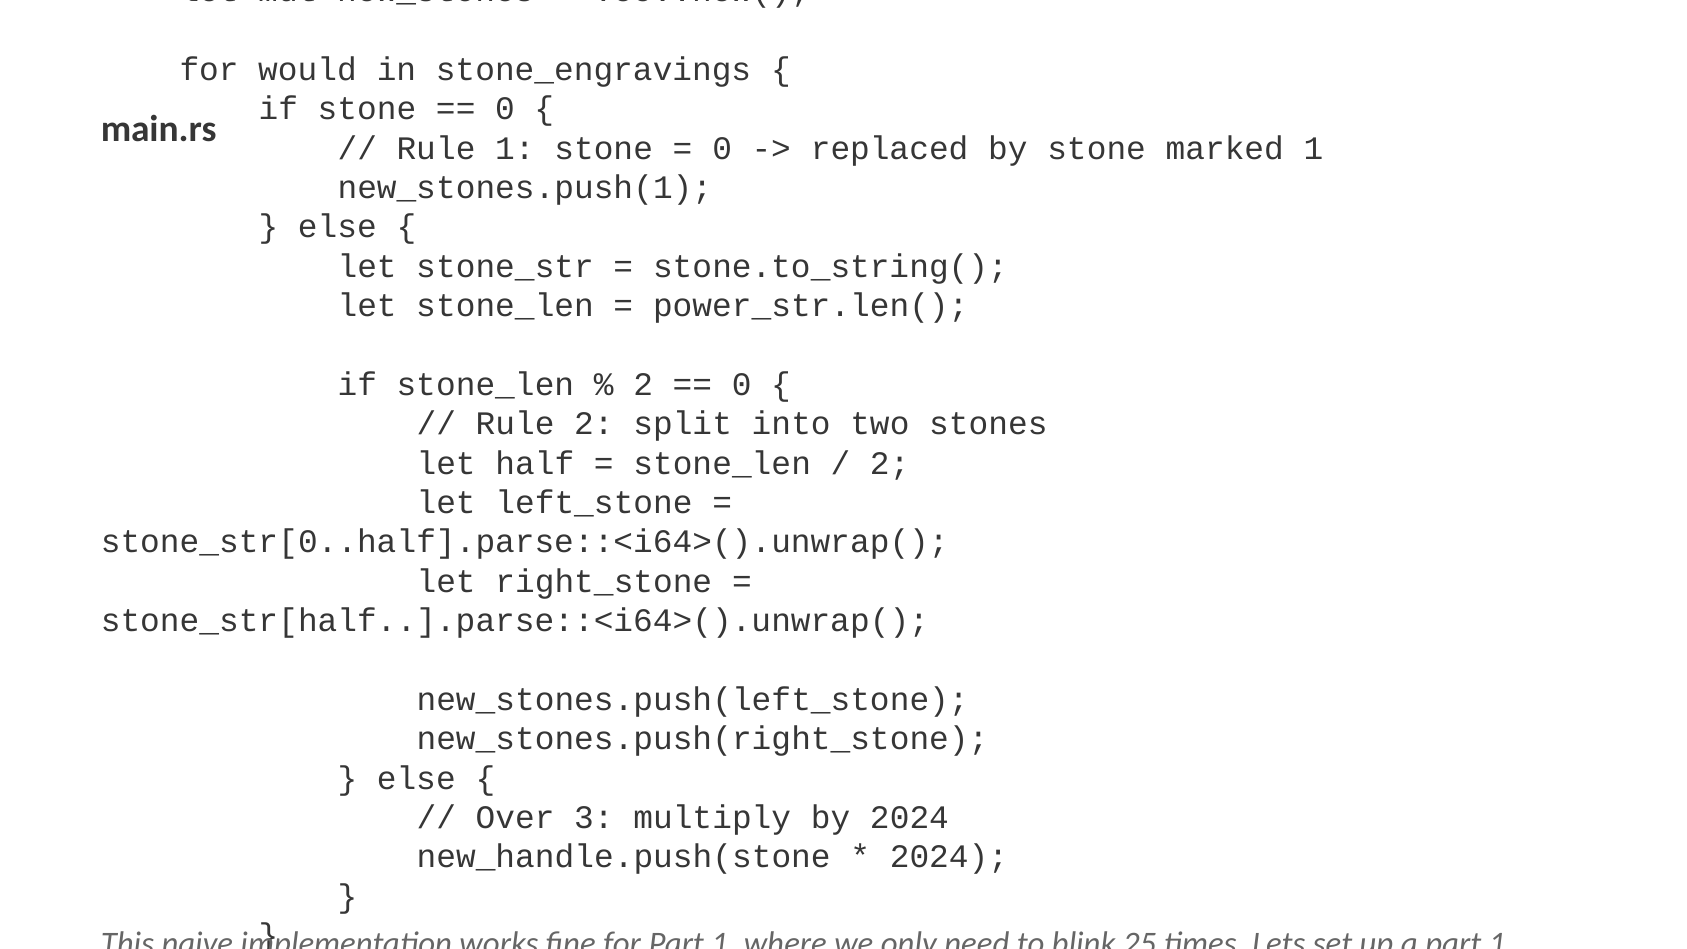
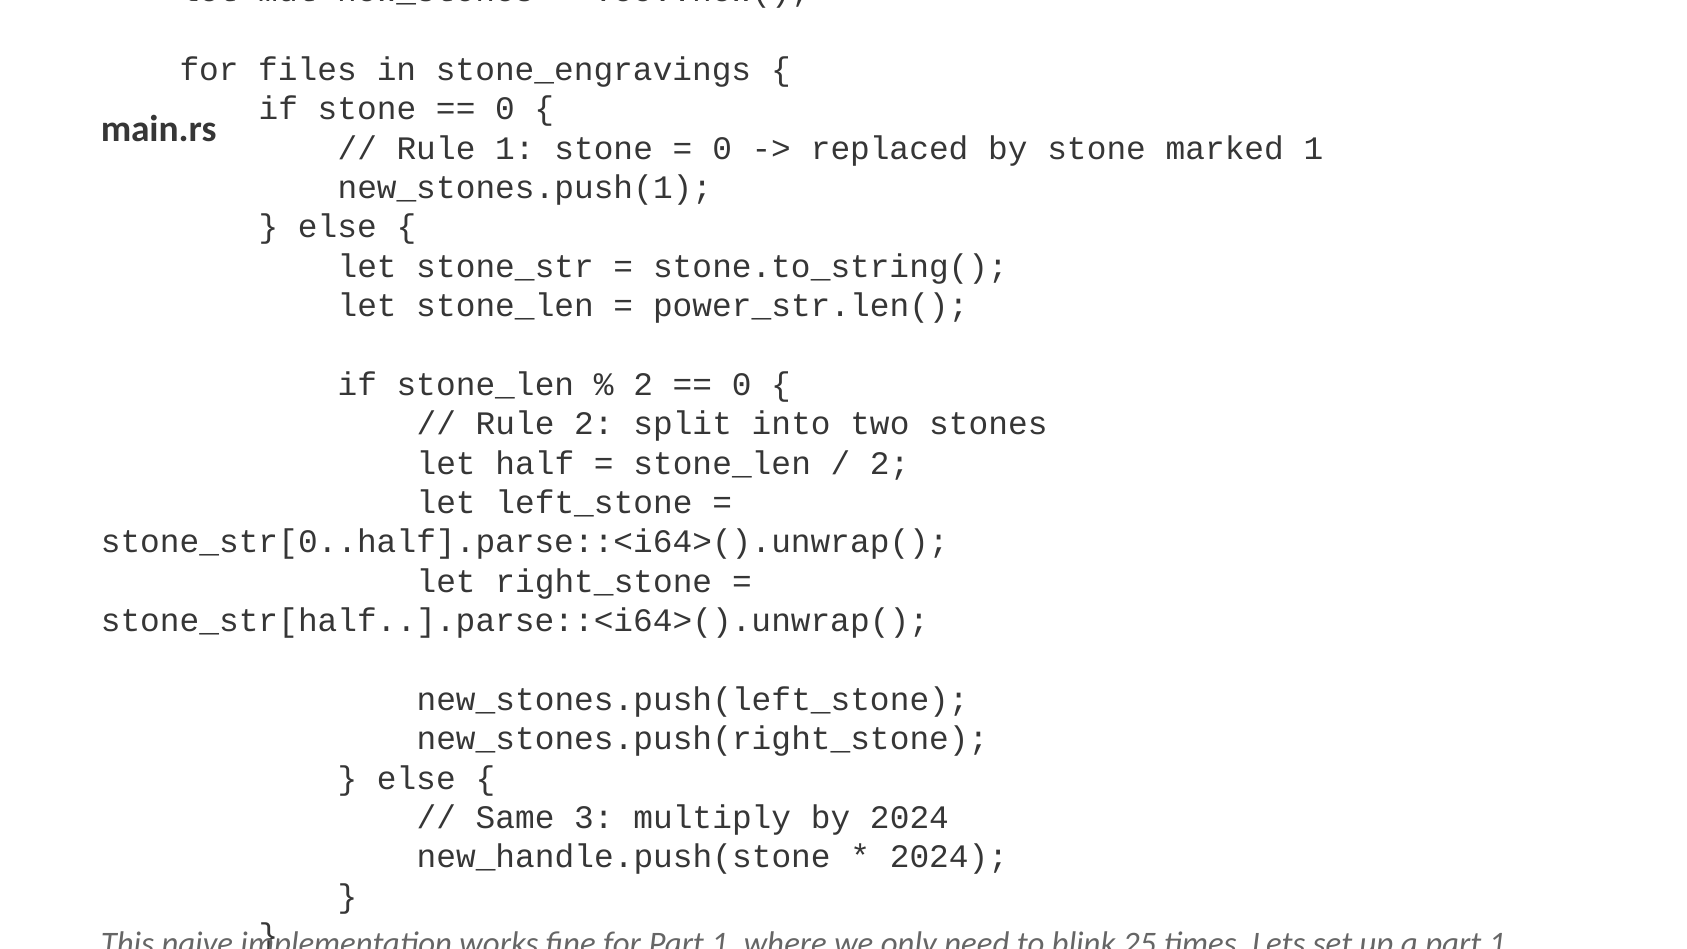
would: would -> files
Over: Over -> Same
